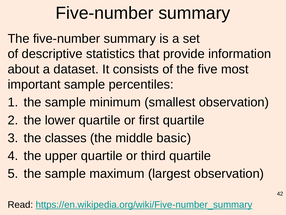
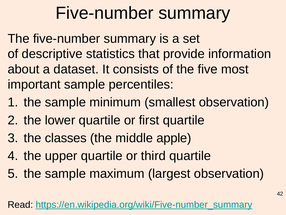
basic: basic -> apple
